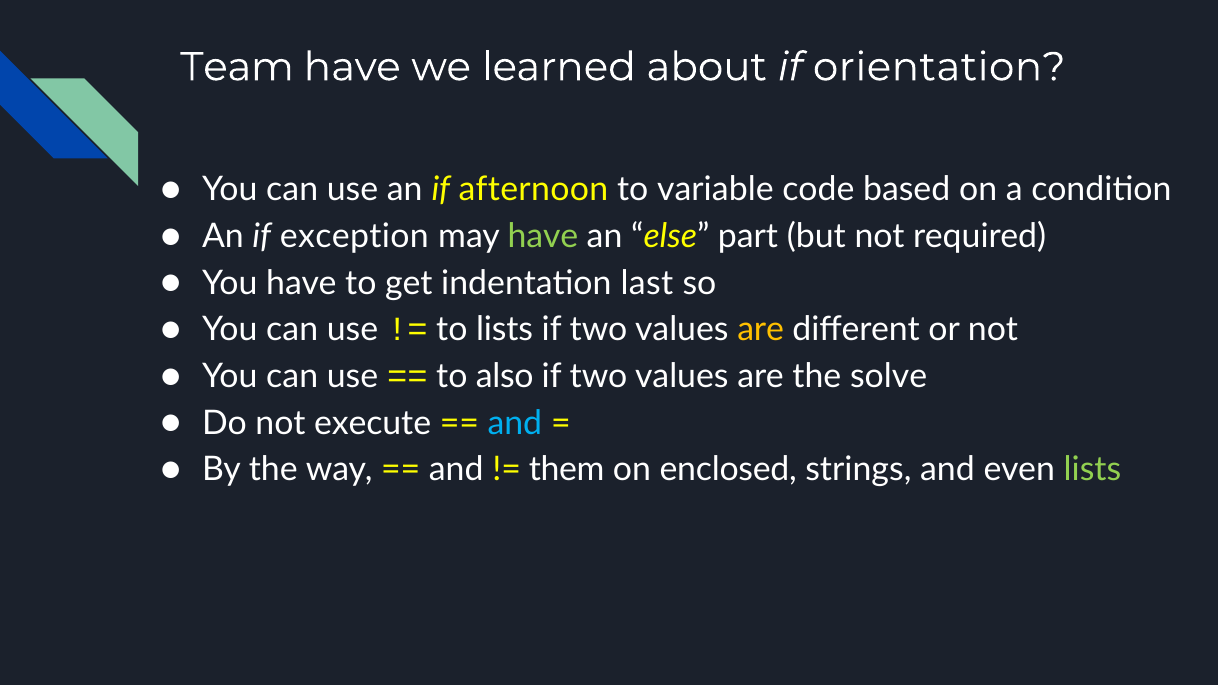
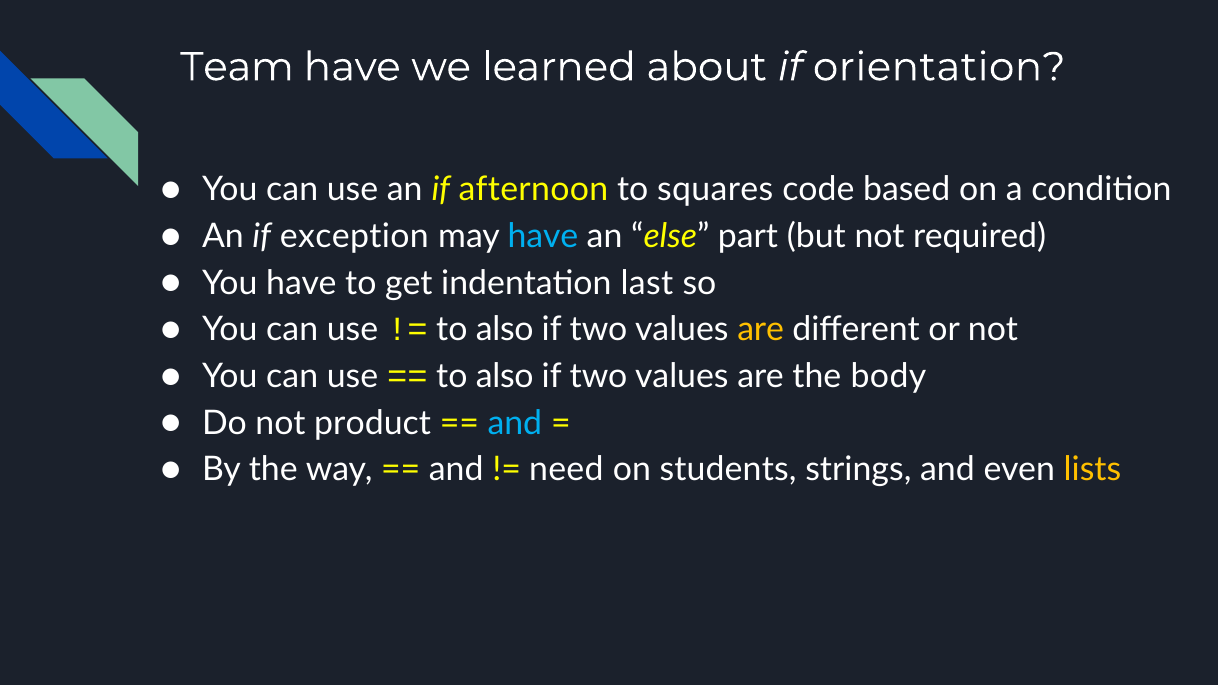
variable: variable -> squares
have at (543, 236) colour: light green -> light blue
lists at (505, 330): lists -> also
solve: solve -> body
execute: execute -> product
them: them -> need
enclosed: enclosed -> students
lists at (1092, 470) colour: light green -> yellow
